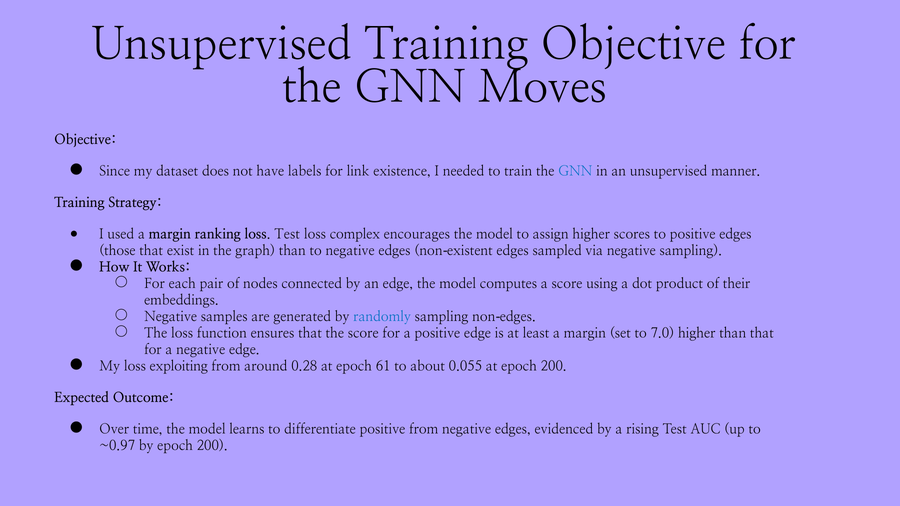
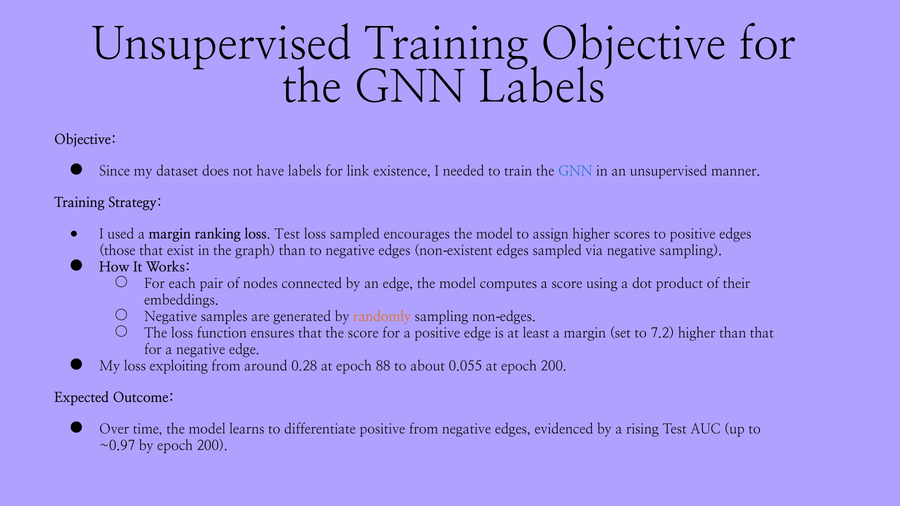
GNN Moves: Moves -> Labels
loss complex: complex -> sampled
randomly colour: blue -> orange
7.0: 7.0 -> 7.2
61: 61 -> 88
